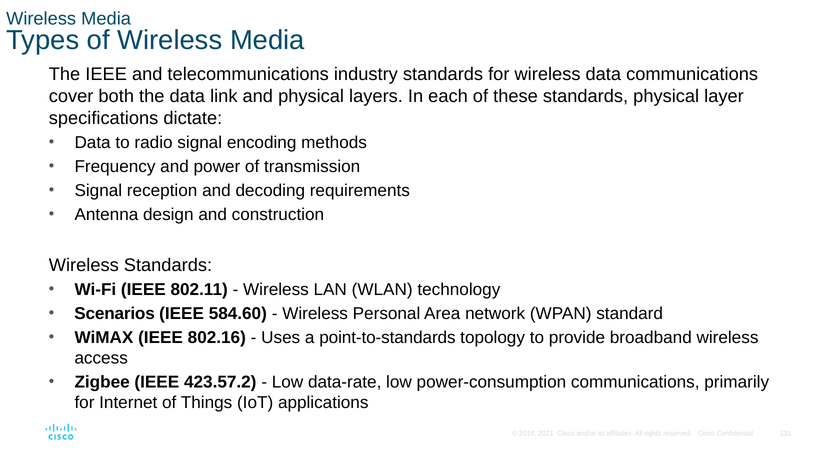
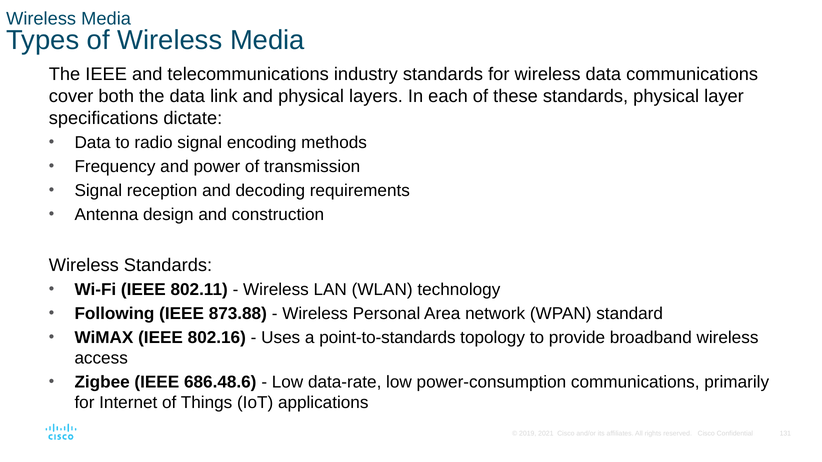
Scenarios: Scenarios -> Following
584.60: 584.60 -> 873.88
423.57.2: 423.57.2 -> 686.48.6
